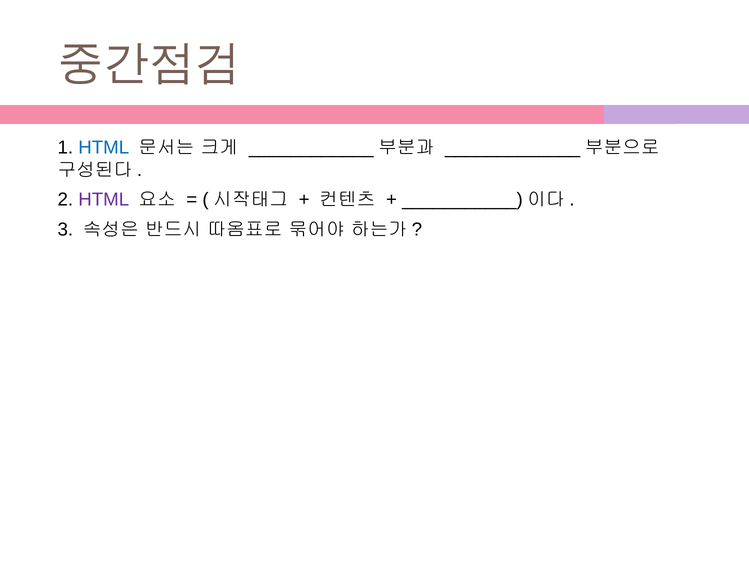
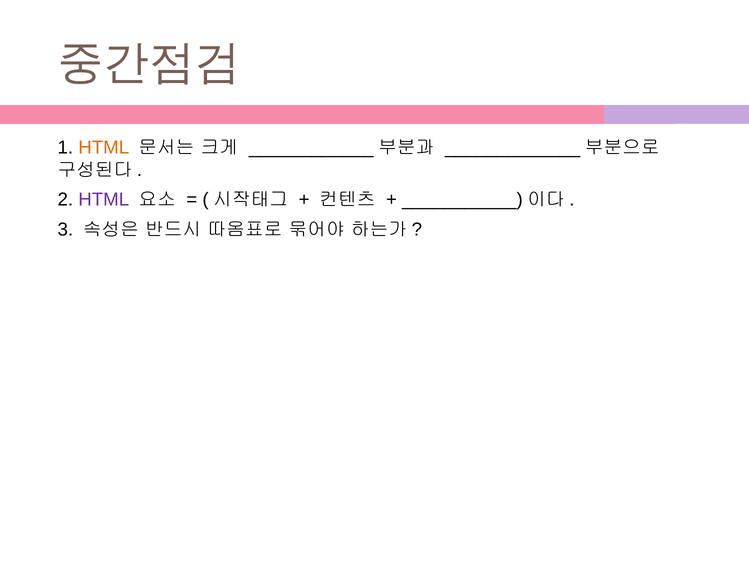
HTML at (104, 147) colour: blue -> orange
